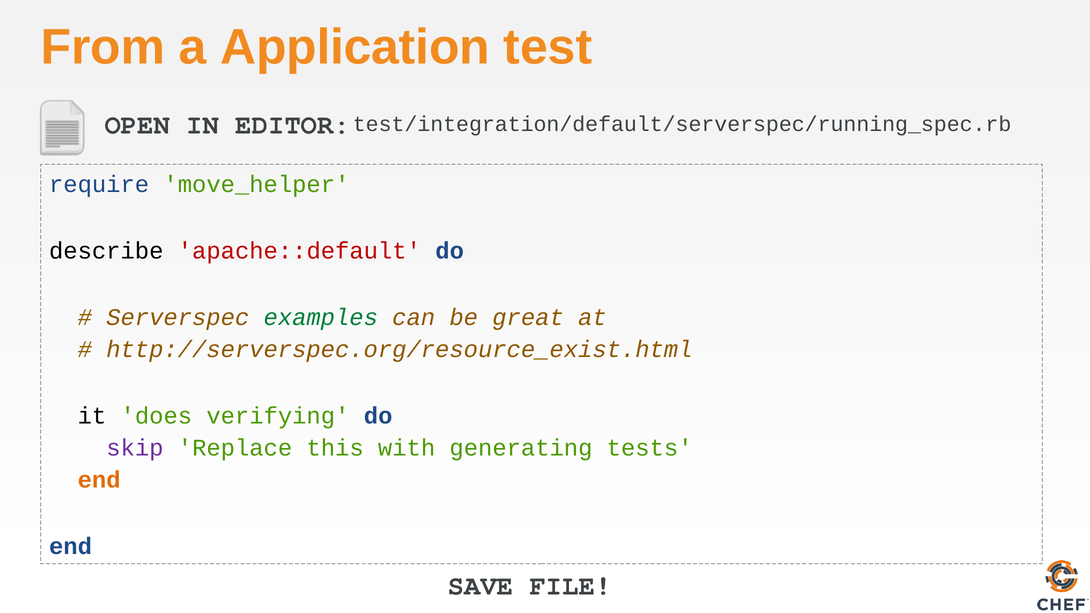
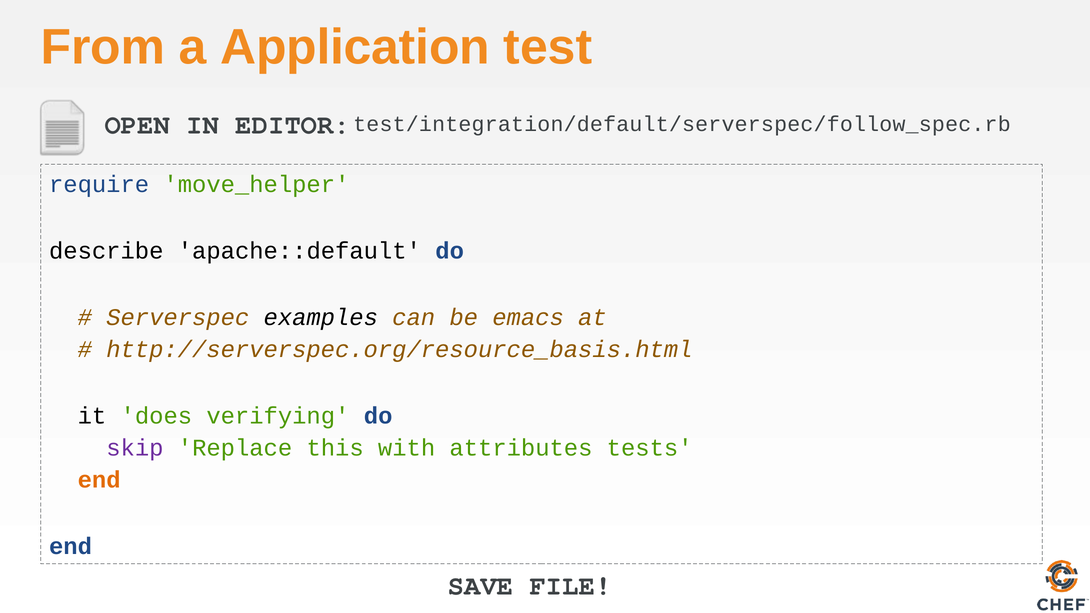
test/integration/default/serverspec/running_spec.rb: test/integration/default/serverspec/running_spec.rb -> test/integration/default/serverspec/follow_spec.rb
apache::default colour: red -> black
examples colour: green -> black
great: great -> emacs
http://serverspec.org/resource_exist.html: http://serverspec.org/resource_exist.html -> http://serverspec.org/resource_basis.html
generating: generating -> attributes
